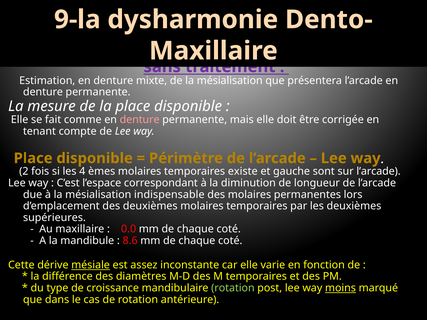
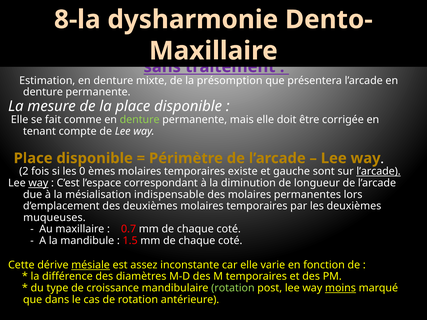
9-la: 9-la -> 8-la
de la mésialisation: mésialisation -> présomption
denture at (140, 120) colour: pink -> light green
4: 4 -> 0
l’arcade at (379, 172) underline: none -> present
way at (38, 183) underline: none -> present
supérieures: supérieures -> muqueuses
0.0: 0.0 -> 0.7
8.6: 8.6 -> 1.5
